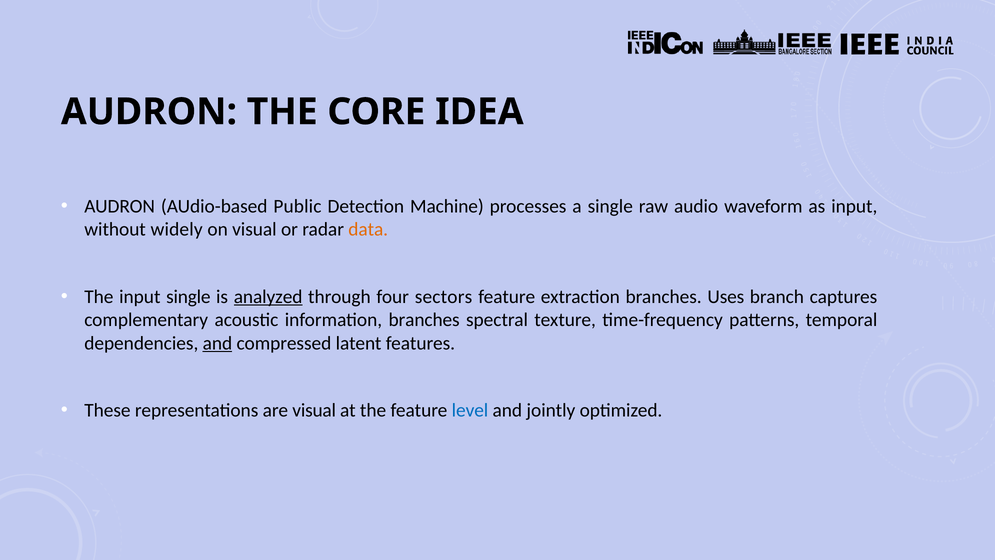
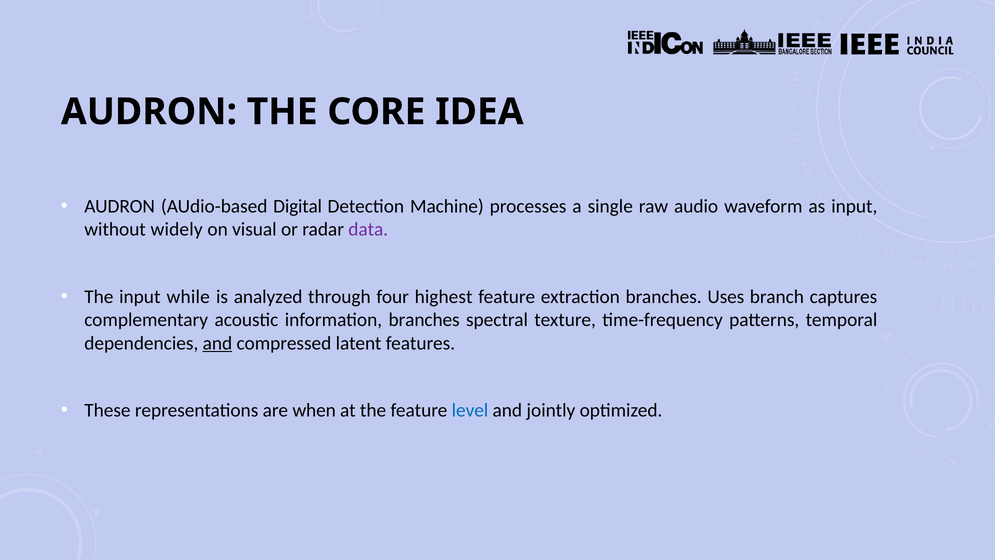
Public: Public -> Digital
data colour: orange -> purple
input single: single -> while
analyzed underline: present -> none
sectors: sectors -> highest
are visual: visual -> when
